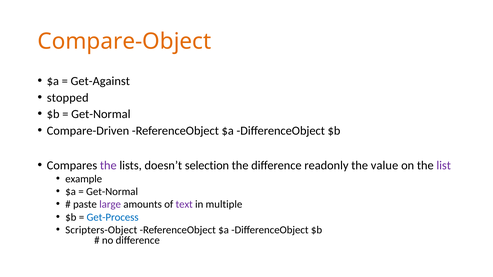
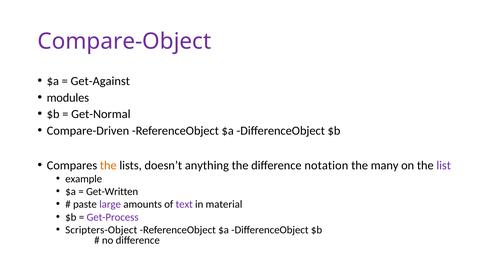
Compare-Object colour: orange -> purple
stopped: stopped -> modules
the at (108, 165) colour: purple -> orange
selection: selection -> anything
readonly: readonly -> notation
value: value -> many
Get-Normal at (112, 192): Get-Normal -> Get-Written
multiple: multiple -> material
Get-Process colour: blue -> purple
